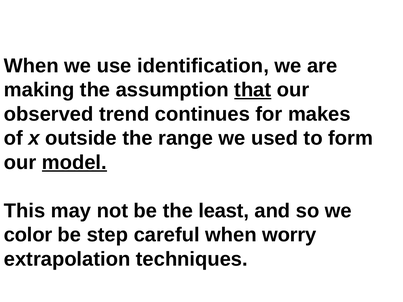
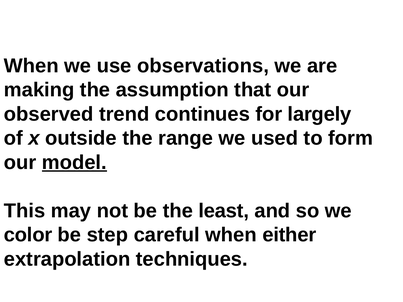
identification: identification -> observations
that underline: present -> none
makes: makes -> largely
worry: worry -> either
